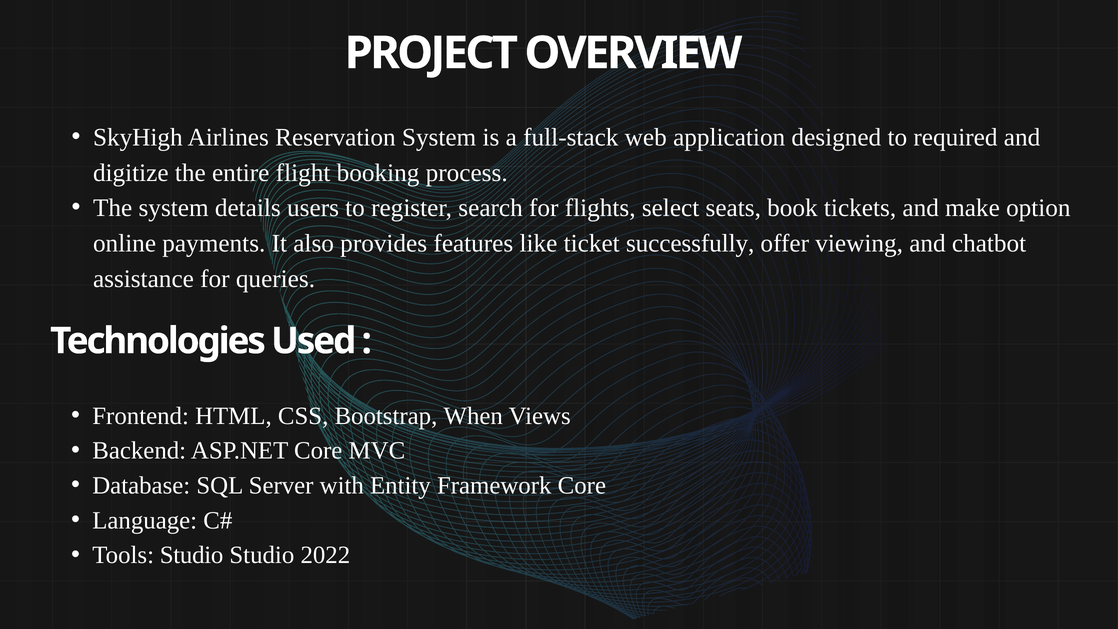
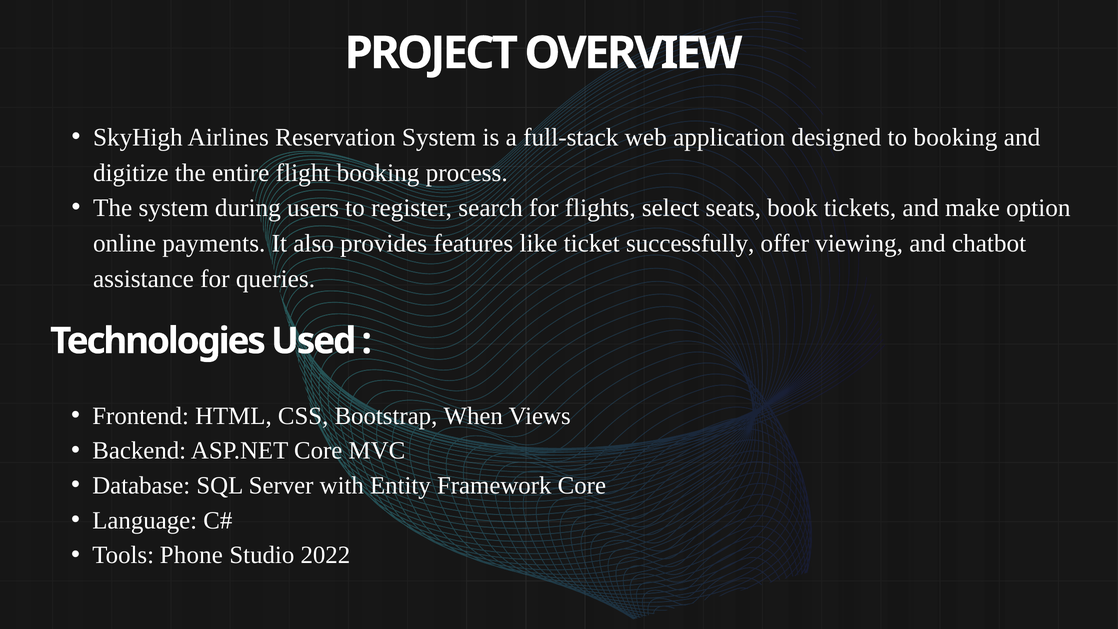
to required: required -> booking
details: details -> during
Tools Studio: Studio -> Phone
